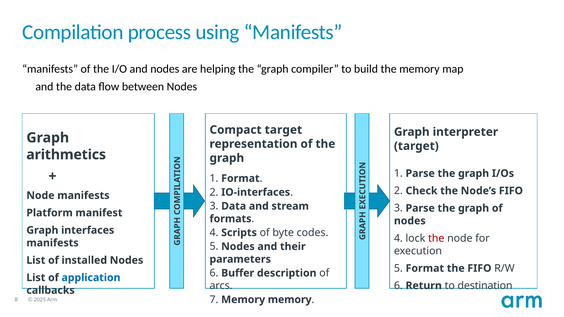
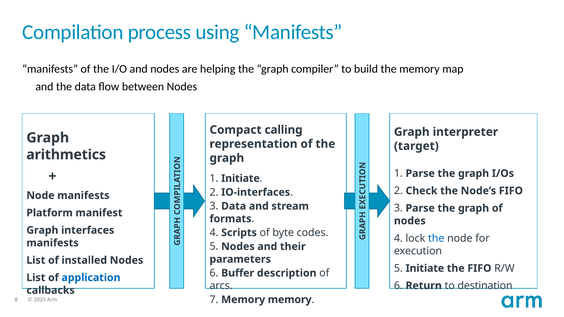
Compact target: target -> calling
1 Format: Format -> Initiate
the at (436, 238) colour: red -> blue
5 Format: Format -> Initiate
